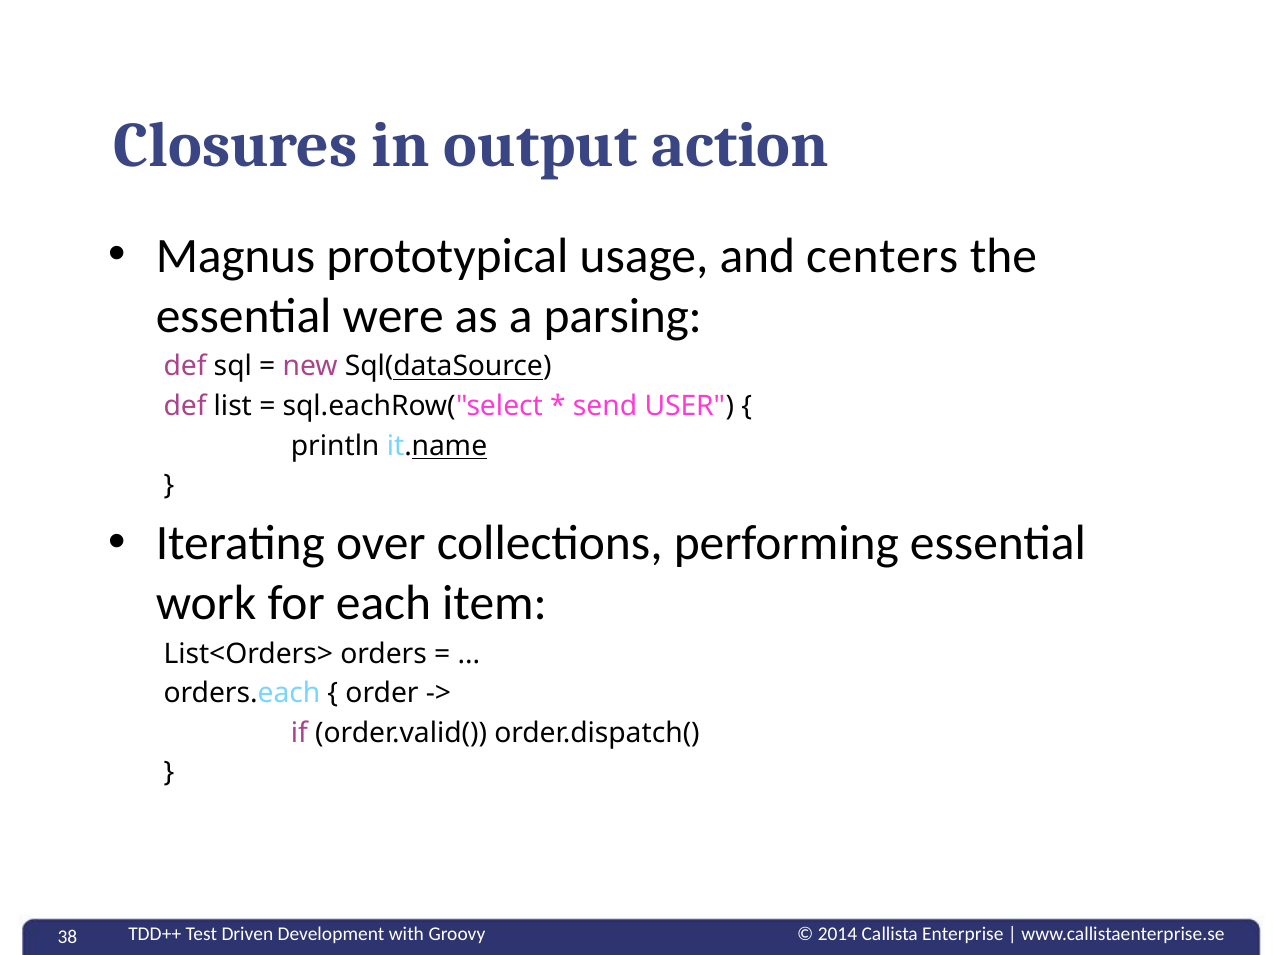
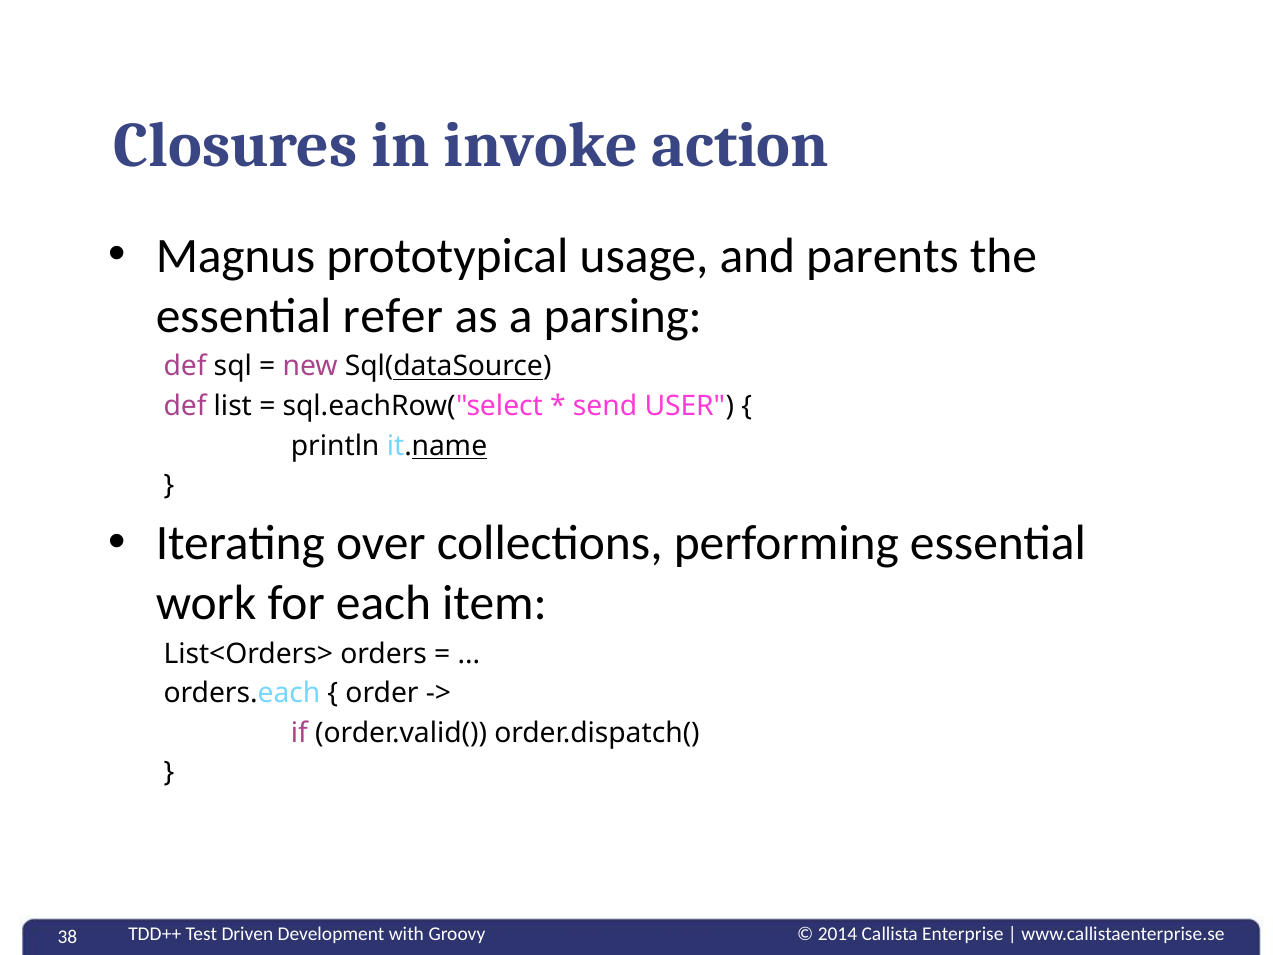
output: output -> invoke
centers: centers -> parents
were: were -> refer
